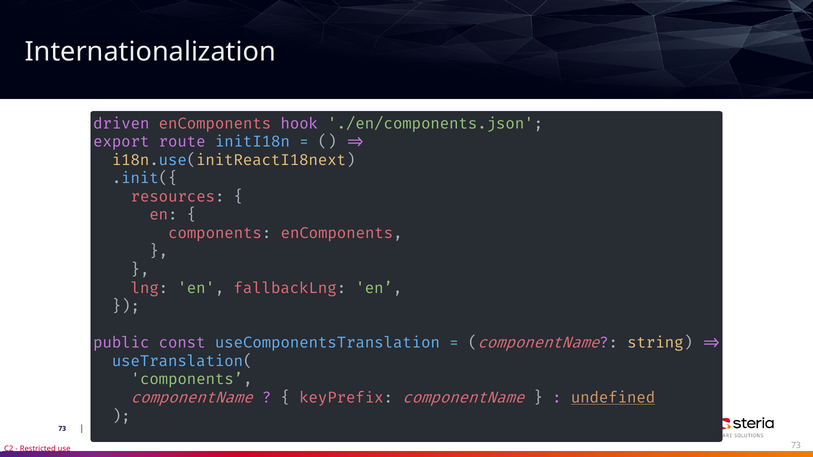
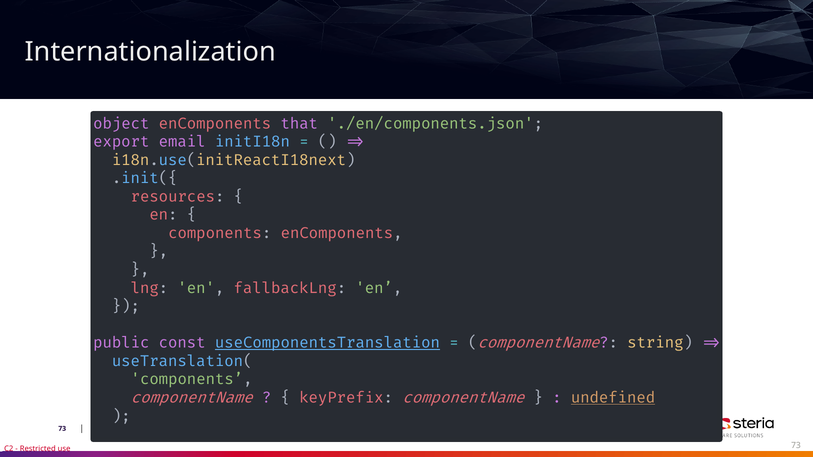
driven: driven -> object
hook: hook -> that
route: route -> email
useComponentsTranslation underline: none -> present
